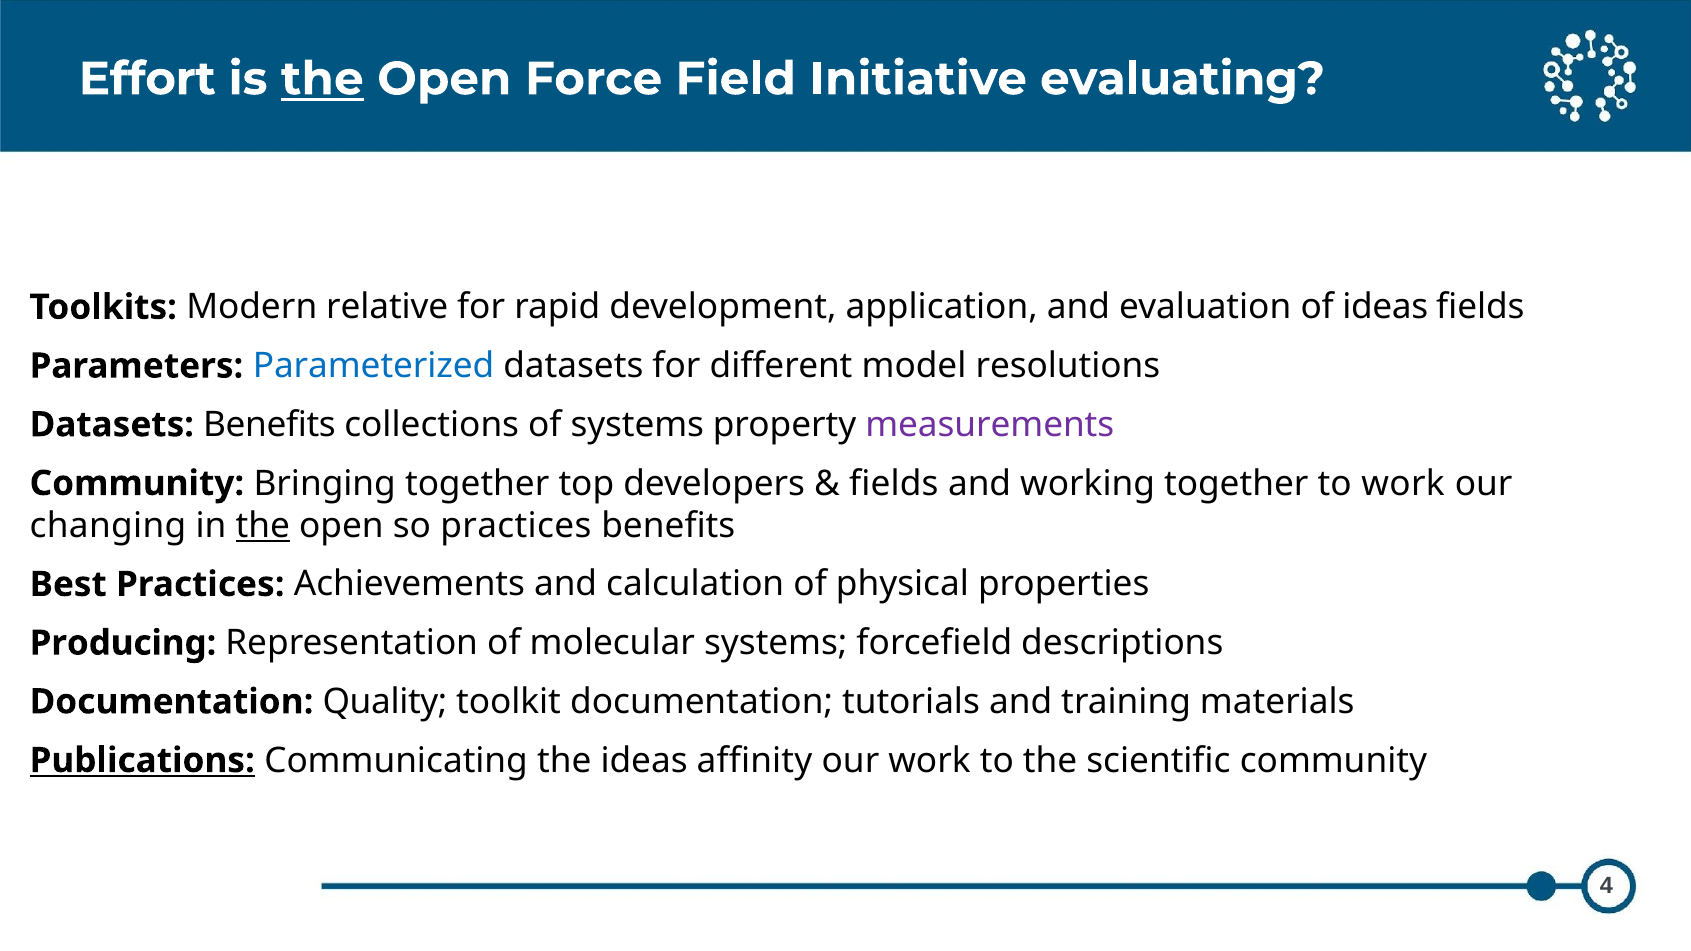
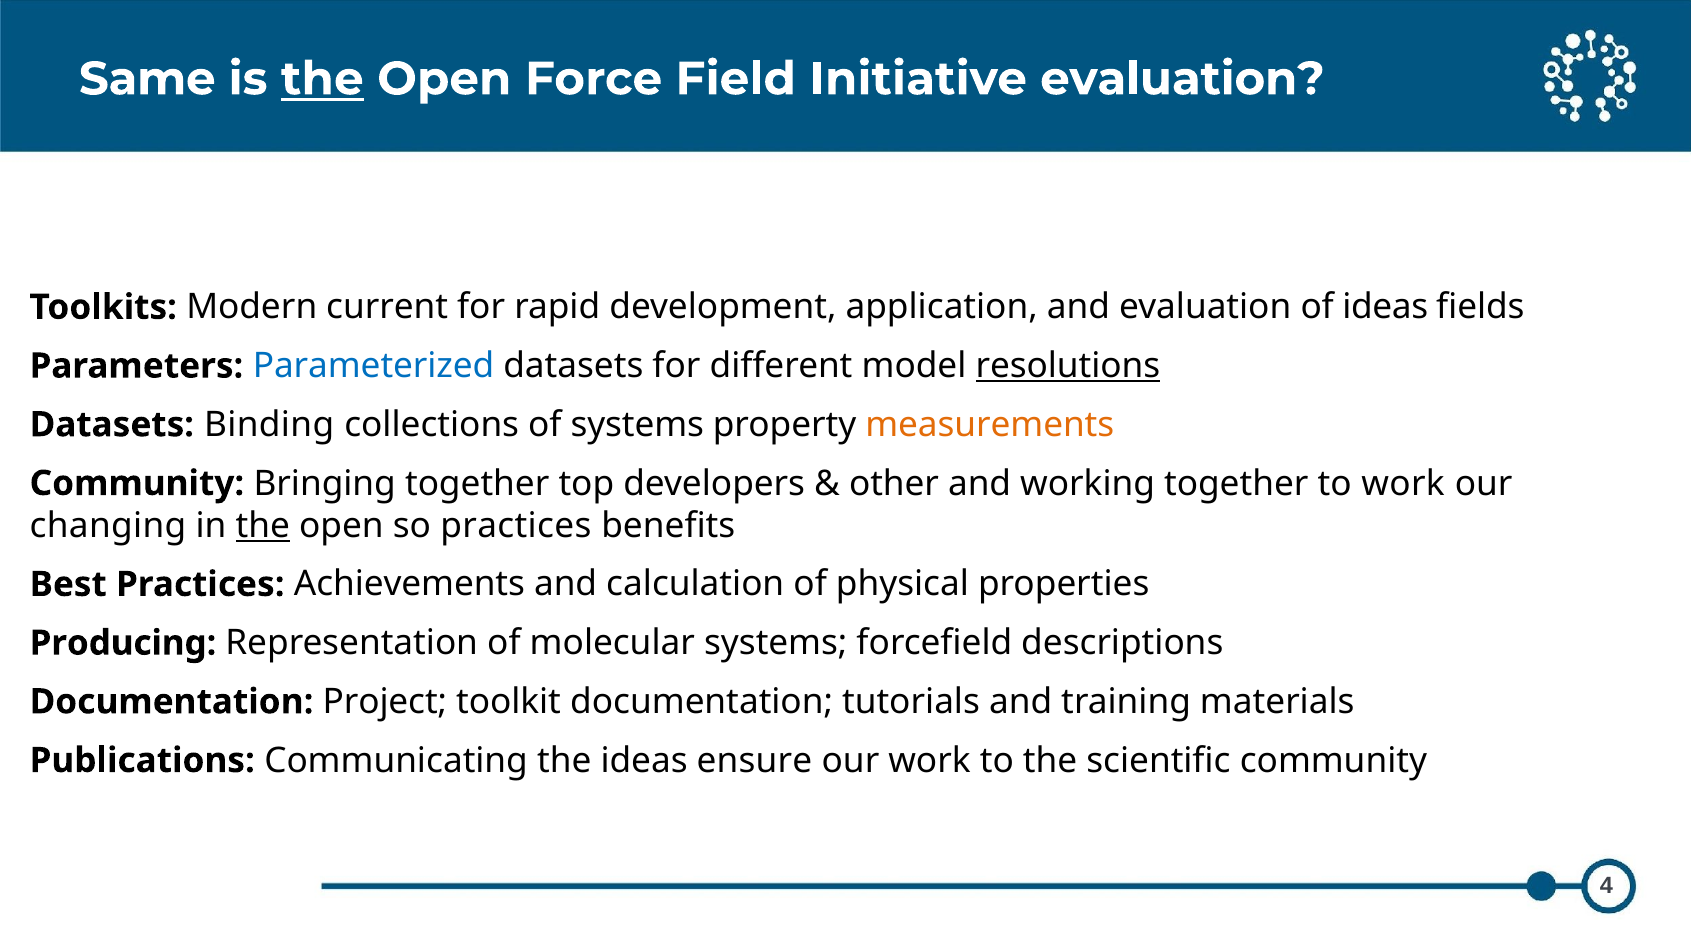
Effort: Effort -> Same
Initiative evaluating: evaluating -> evaluation
relative: relative -> current
resolutions underline: none -> present
Datasets Benefits: Benefits -> Binding
measurements colour: purple -> orange
fields at (894, 483): fields -> other
Quality: Quality -> Project
Publications underline: present -> none
affinity: affinity -> ensure
